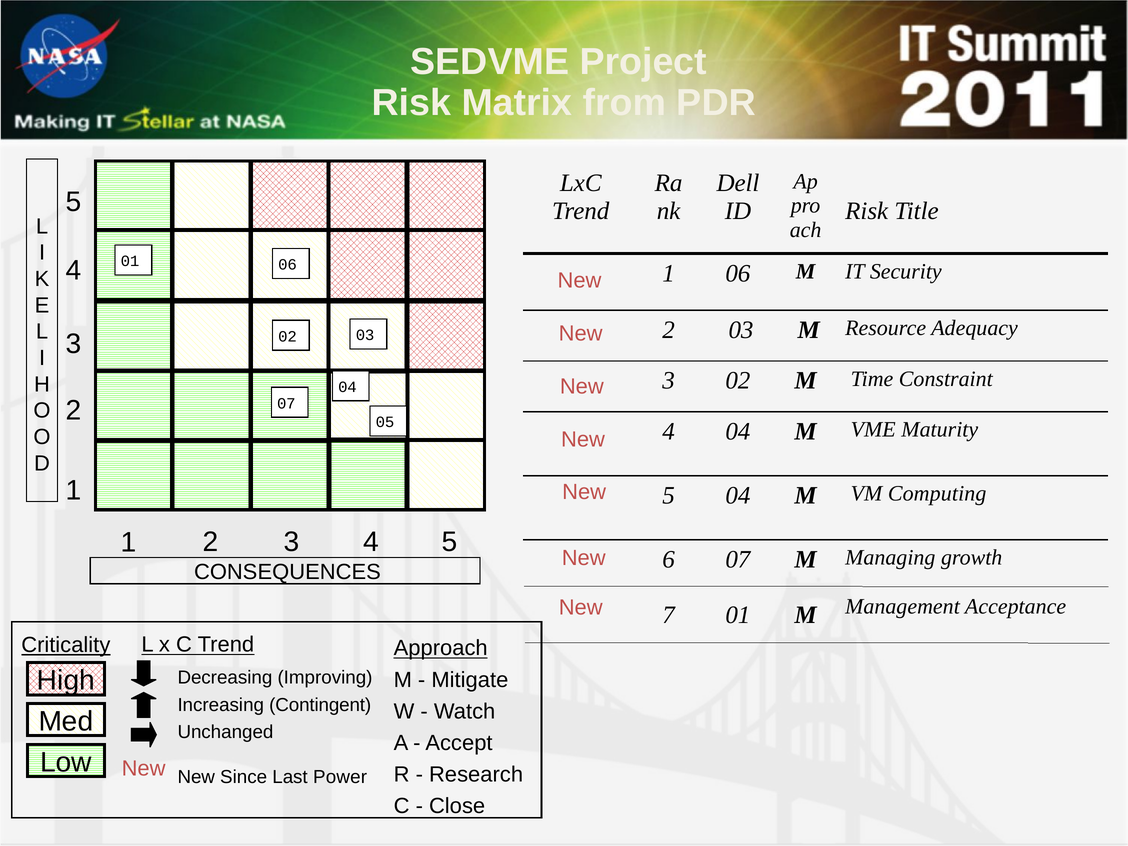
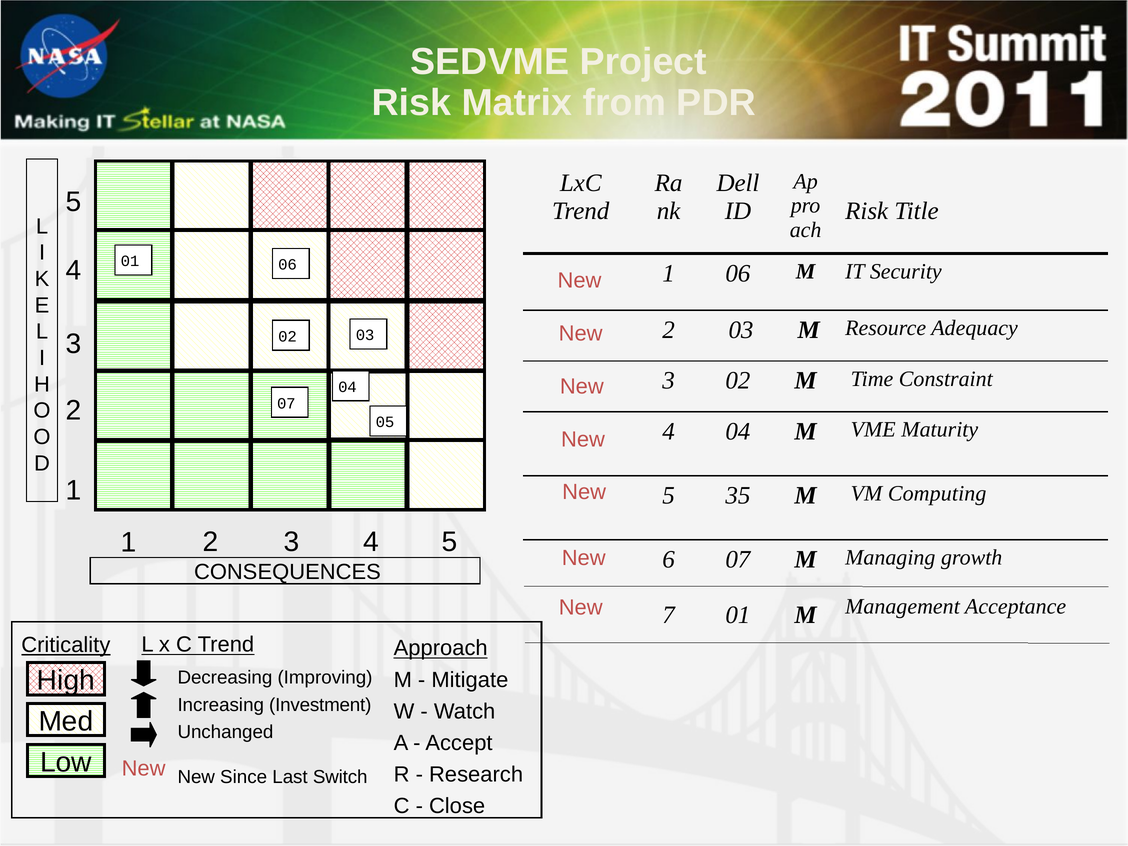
5 04: 04 -> 35
Contingent: Contingent -> Investment
Power: Power -> Switch
